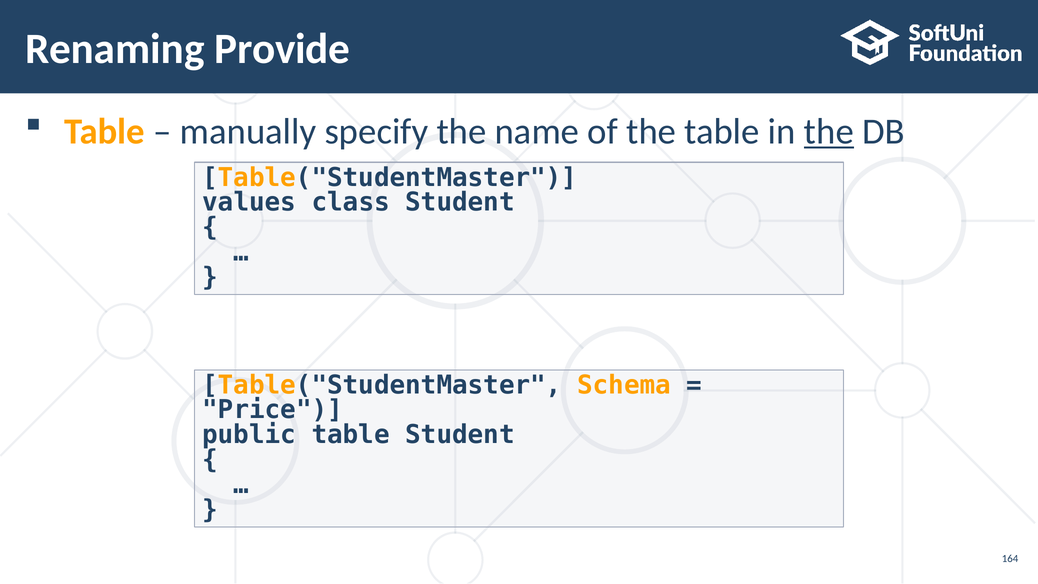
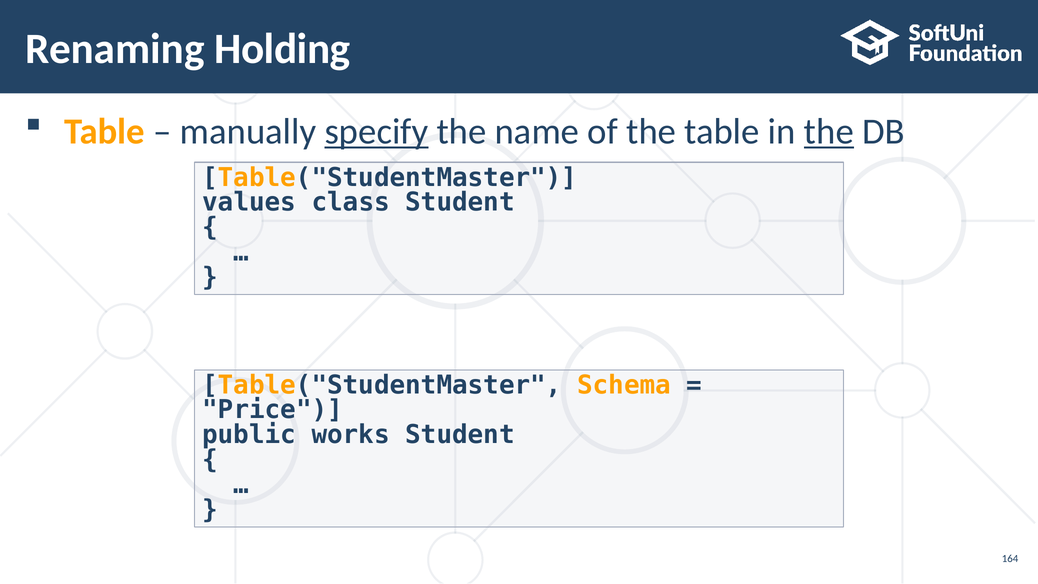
Provide: Provide -> Holding
specify underline: none -> present
public table: table -> works
